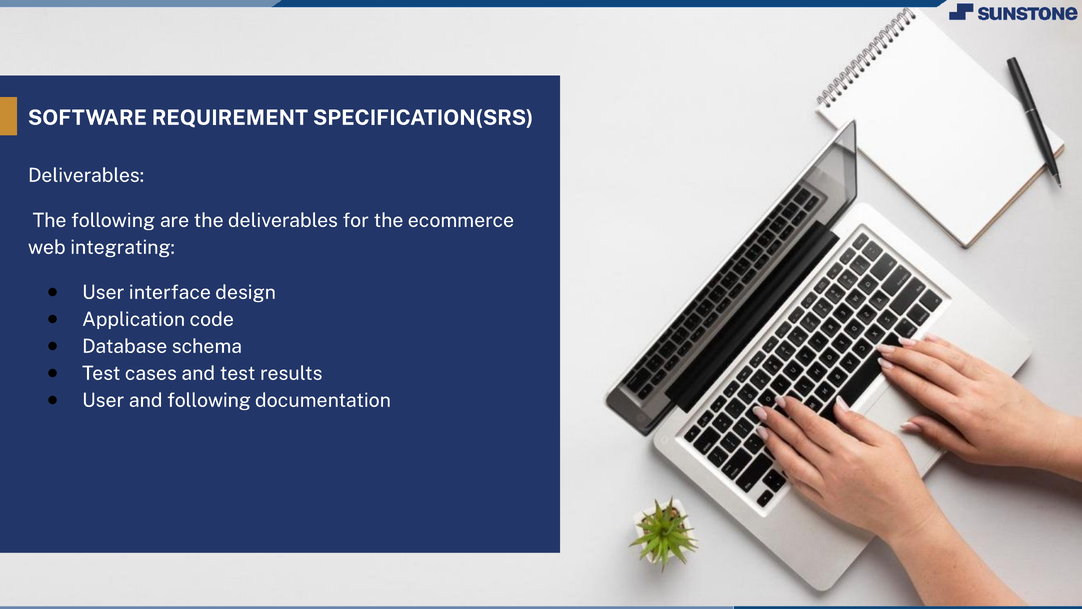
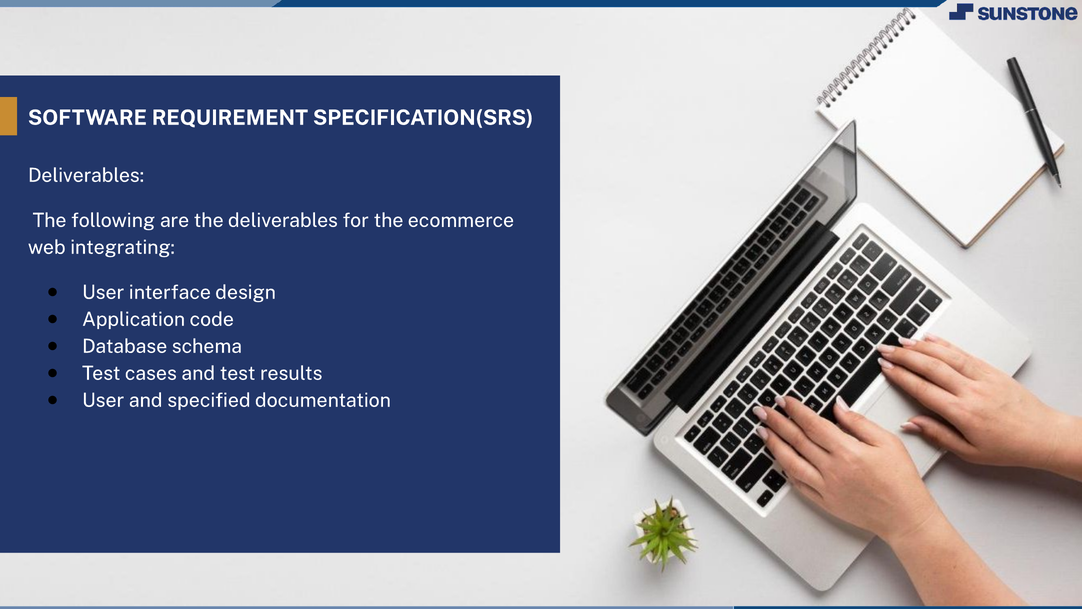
and following: following -> specified
